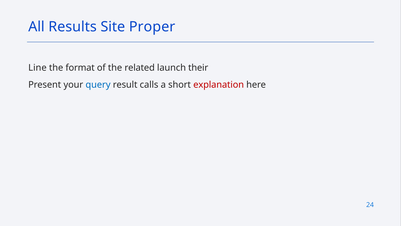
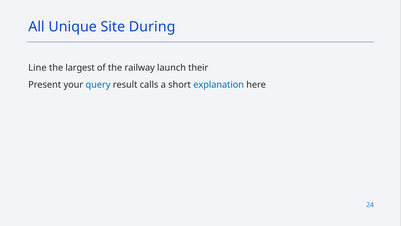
Results: Results -> Unique
Proper: Proper -> During
format: format -> largest
related: related -> railway
explanation colour: red -> blue
